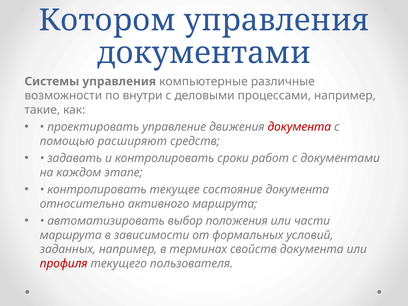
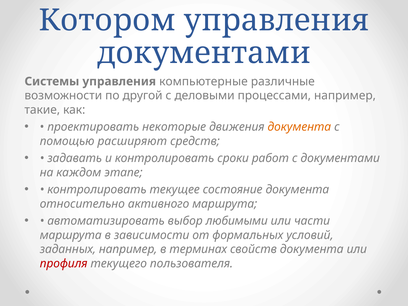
внутри: внутри -> другой
управление: управление -> некоторые
документа at (299, 127) colour: red -> orange
положения: положения -> любимыми
